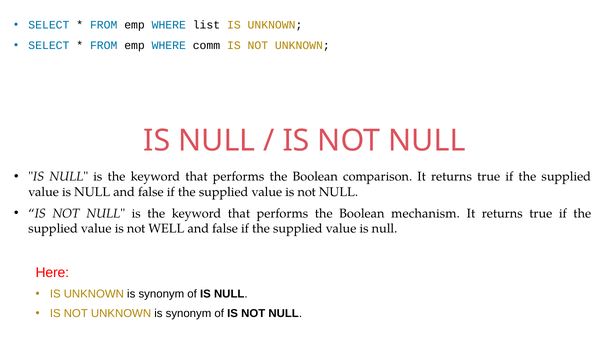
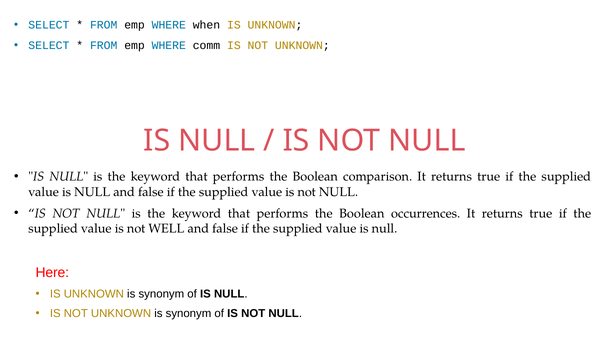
list: list -> when
mechanism: mechanism -> occurrences
